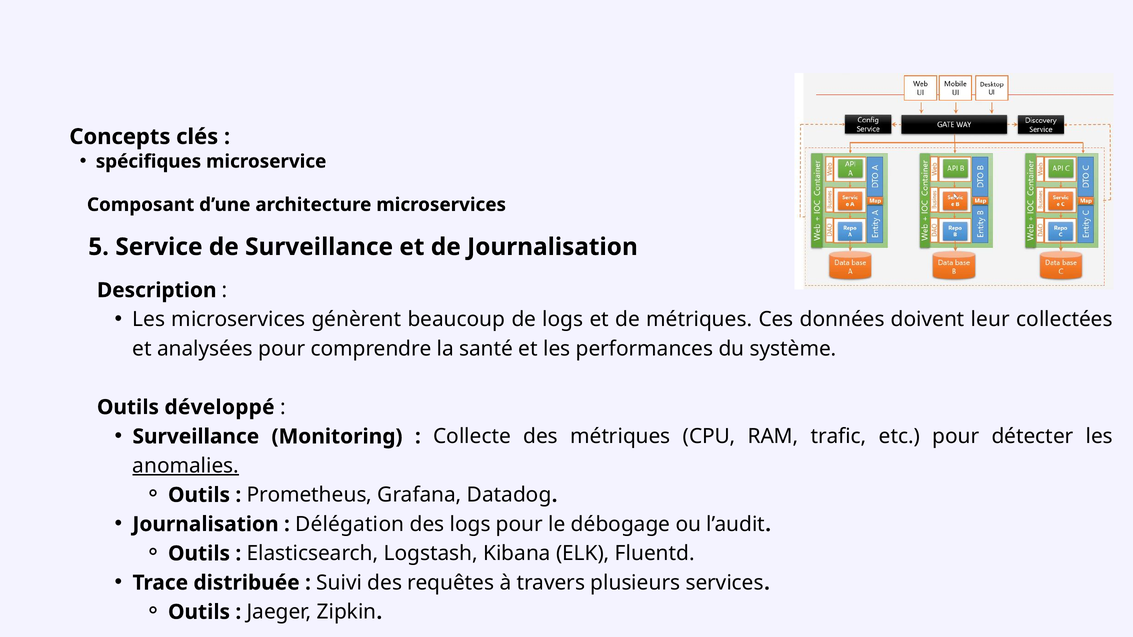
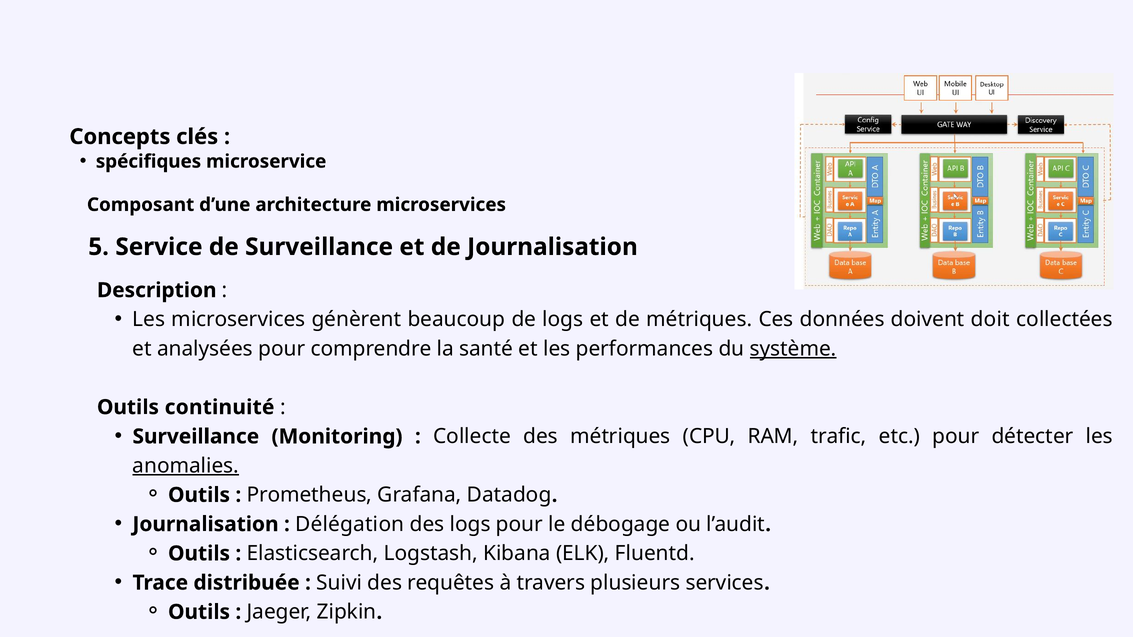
leur: leur -> doit
système underline: none -> present
développé: développé -> continuité
